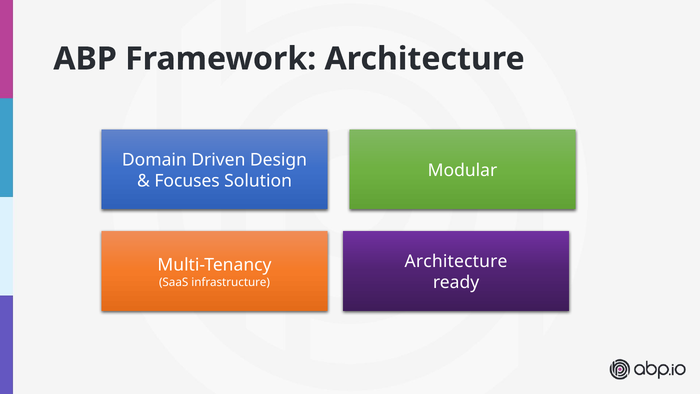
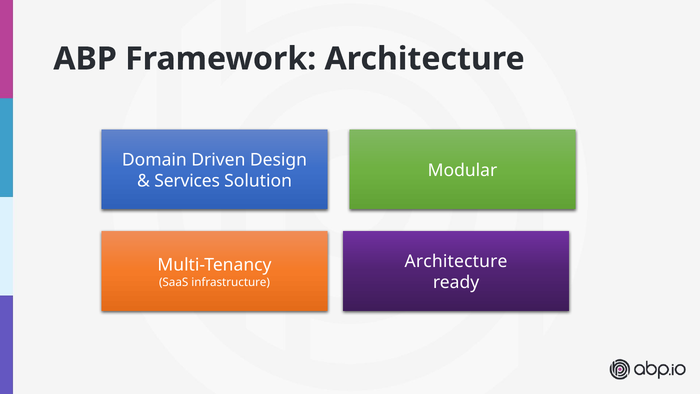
Focuses: Focuses -> Services
